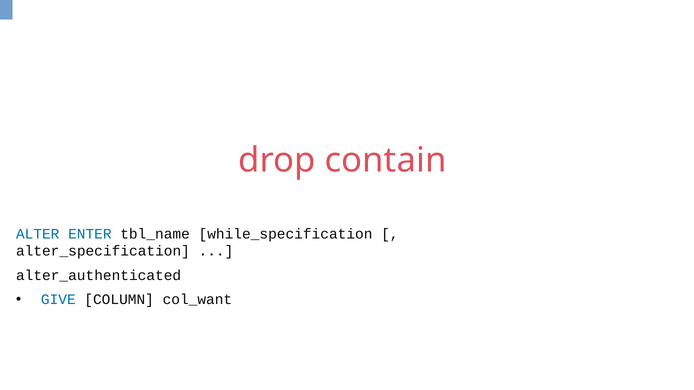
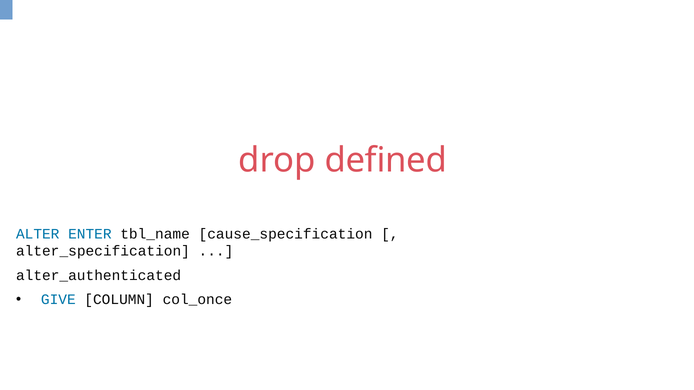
contain: contain -> defined
while_specification: while_specification -> cause_specification
col_want: col_want -> col_once
